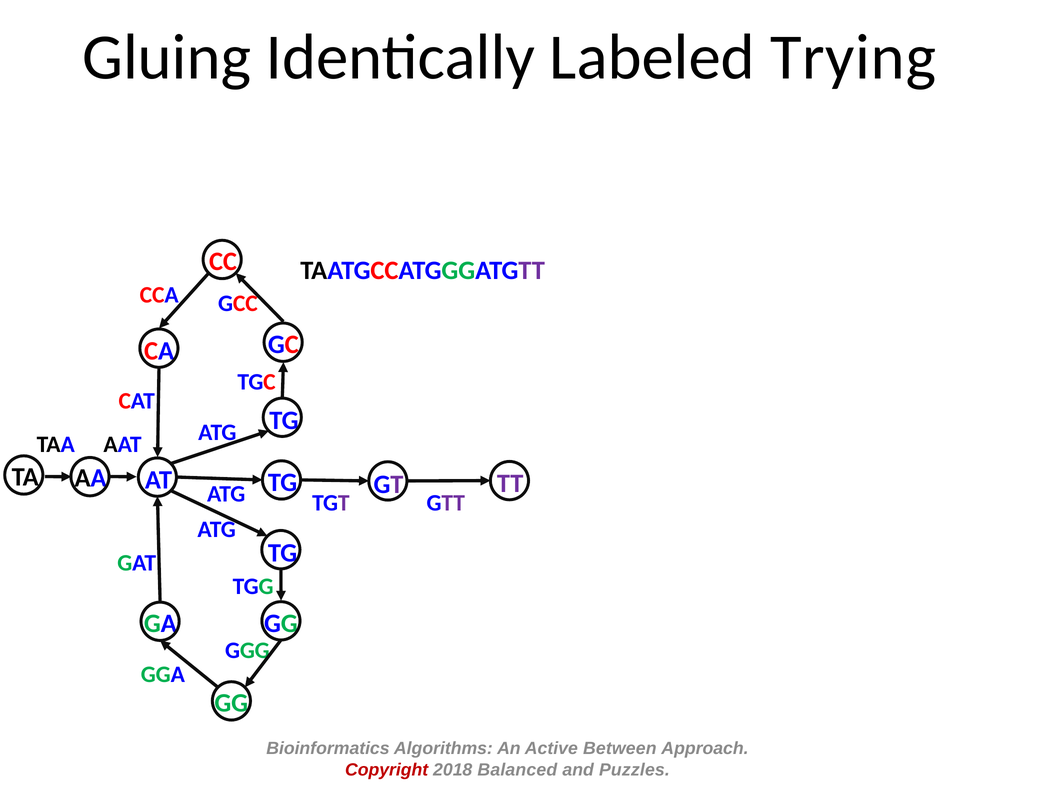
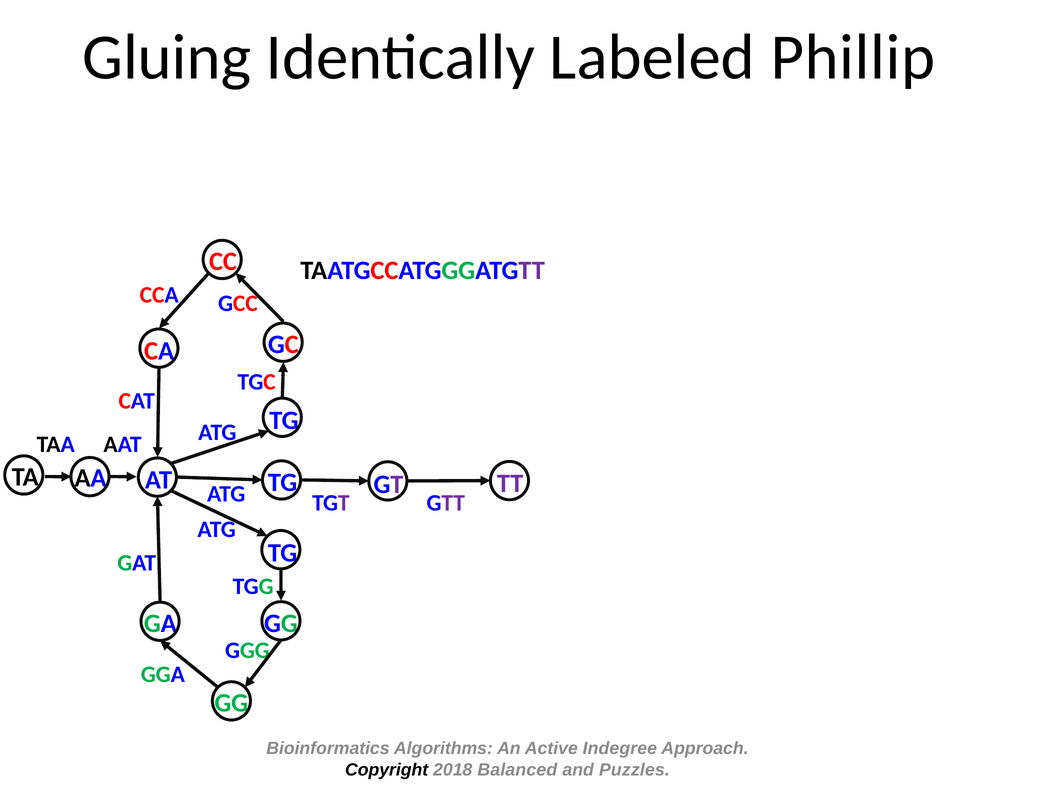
Trying: Trying -> Phillip
Between: Between -> Indegree
Copyright colour: red -> black
